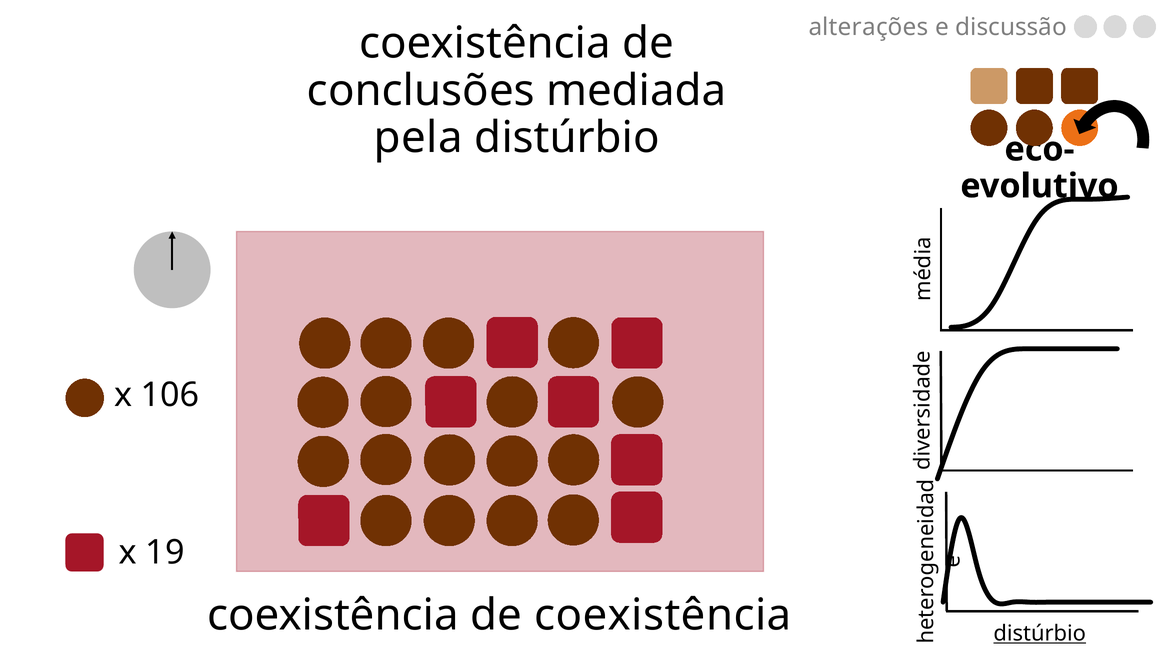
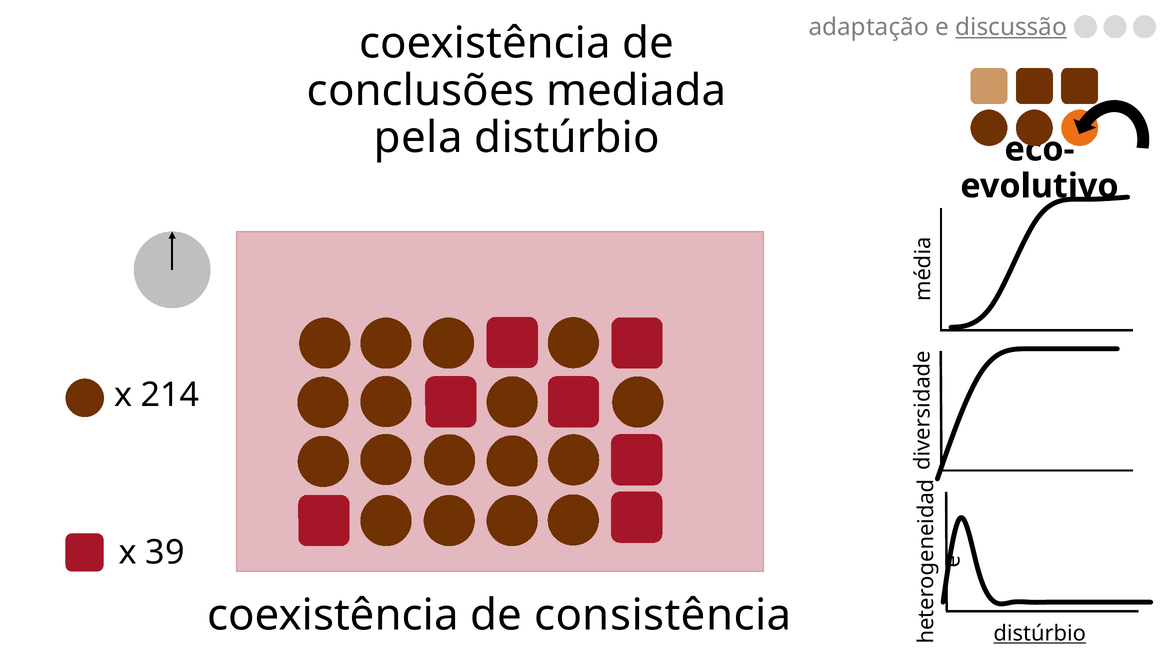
alterações: alterações -> adaptação
discussão underline: none -> present
106: 106 -> 214
19: 19 -> 39
de coexistência: coexistência -> consistência
